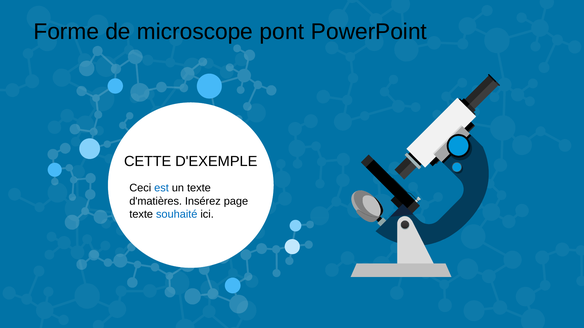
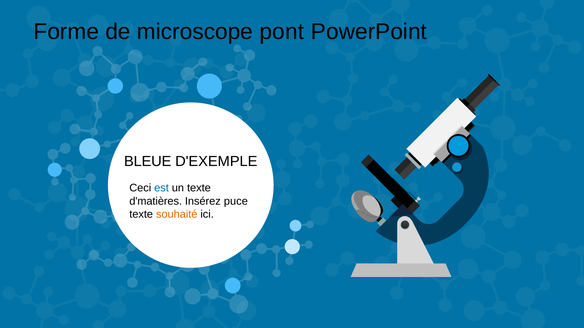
CETTE: CETTE -> BLEUE
page: page -> puce
souhaité colour: blue -> orange
